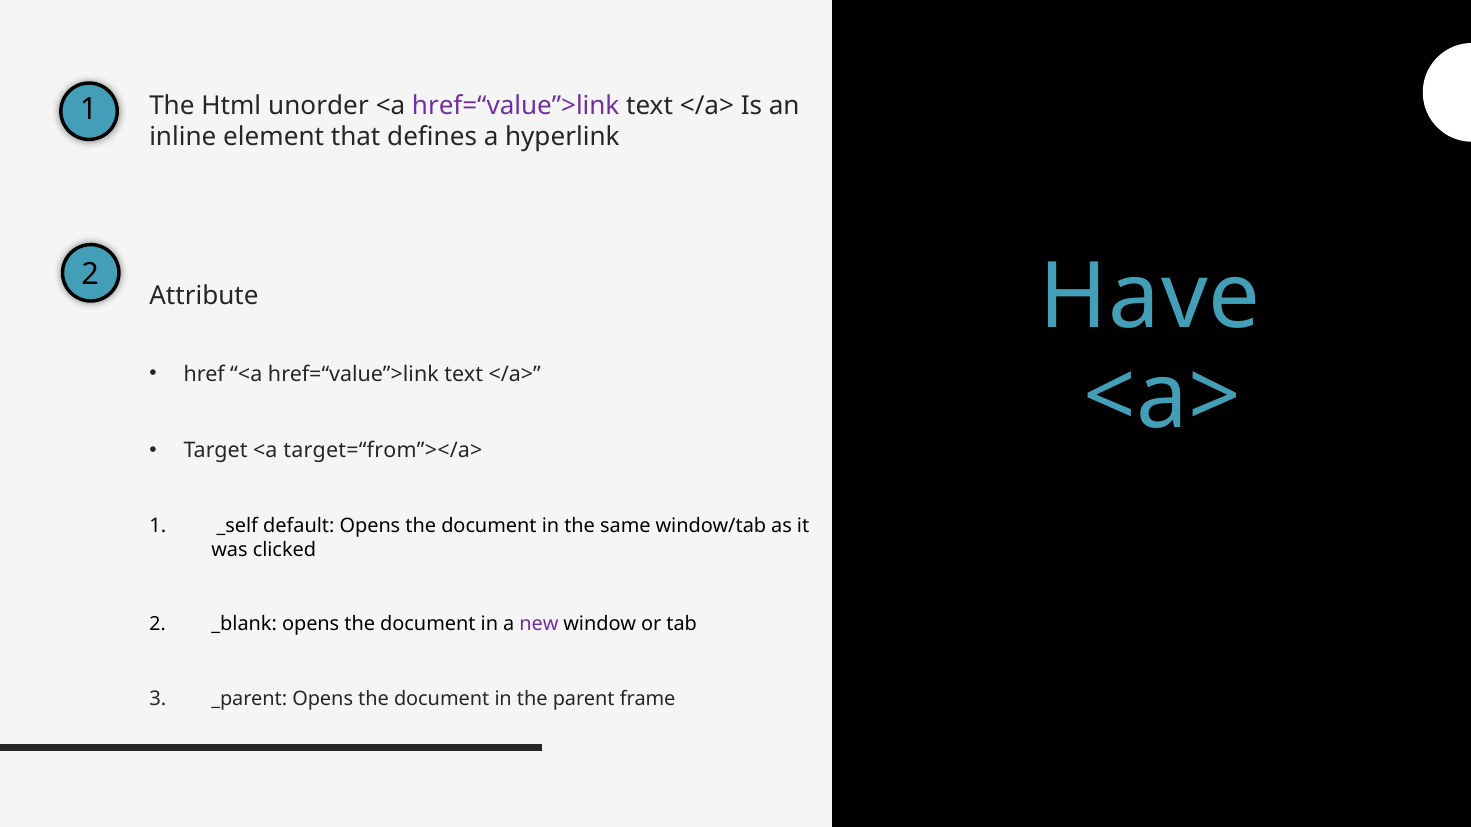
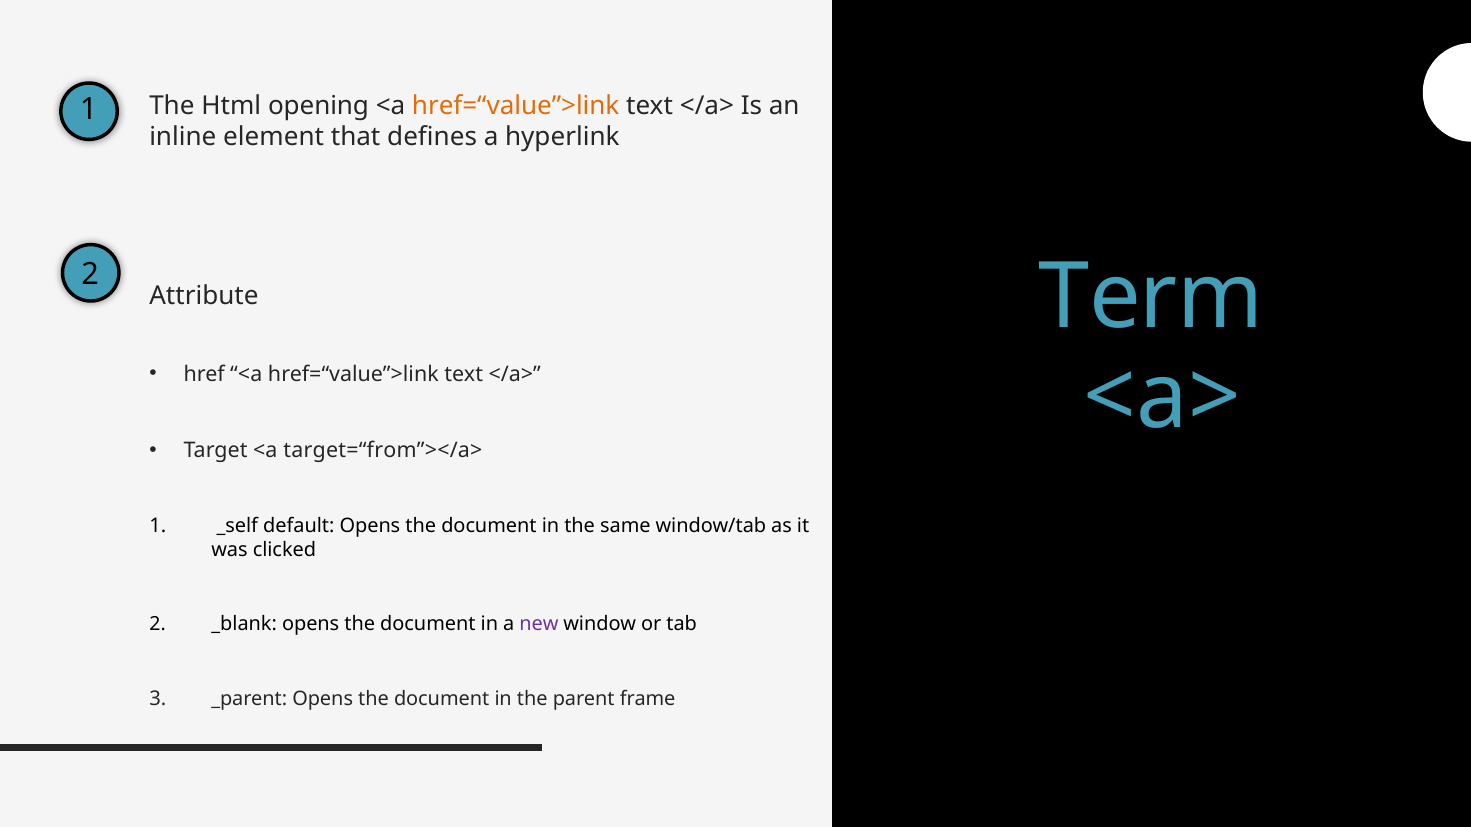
unorder: unorder -> opening
href=“value”>link at (516, 106) colour: purple -> orange
Have: Have -> Term
